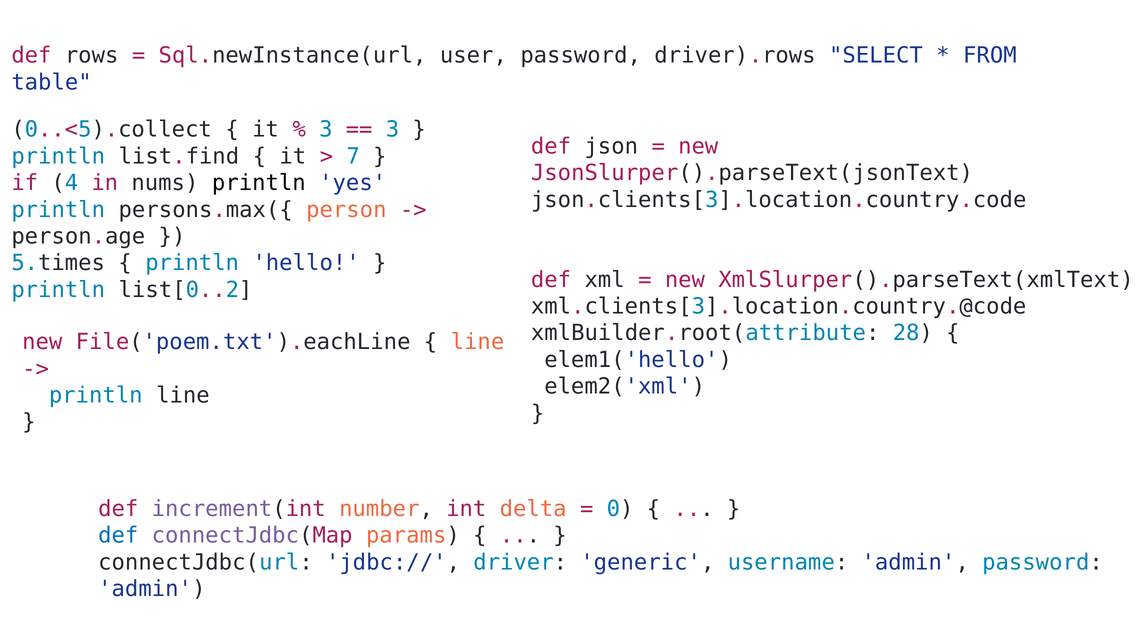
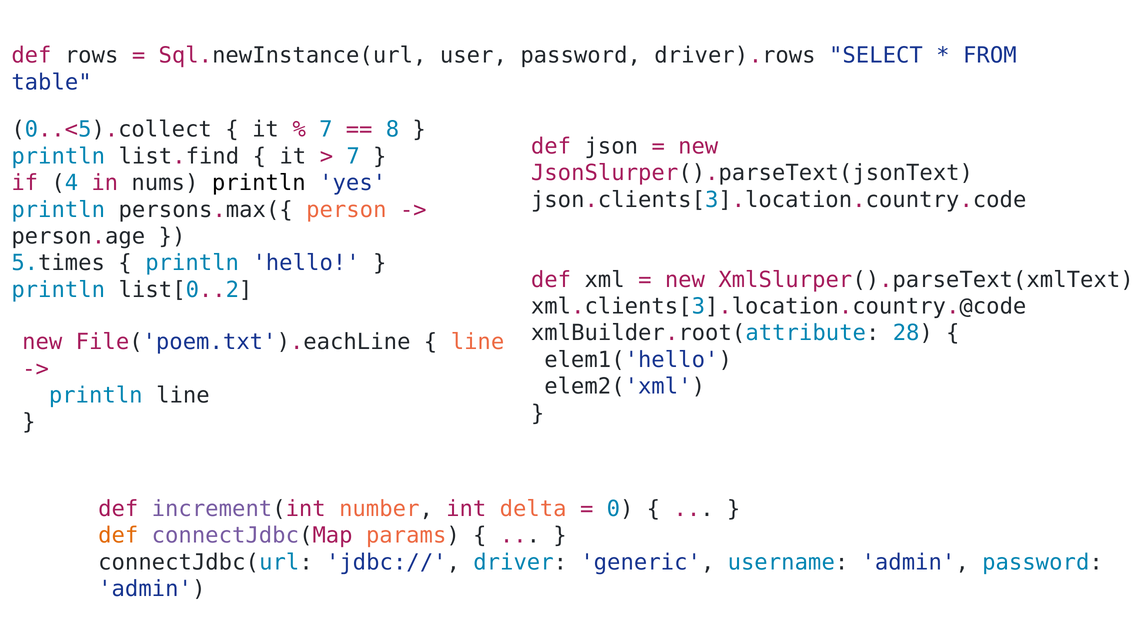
3 at (326, 130): 3 -> 7
3 at (392, 130): 3 -> 8
def at (118, 536) colour: blue -> orange
